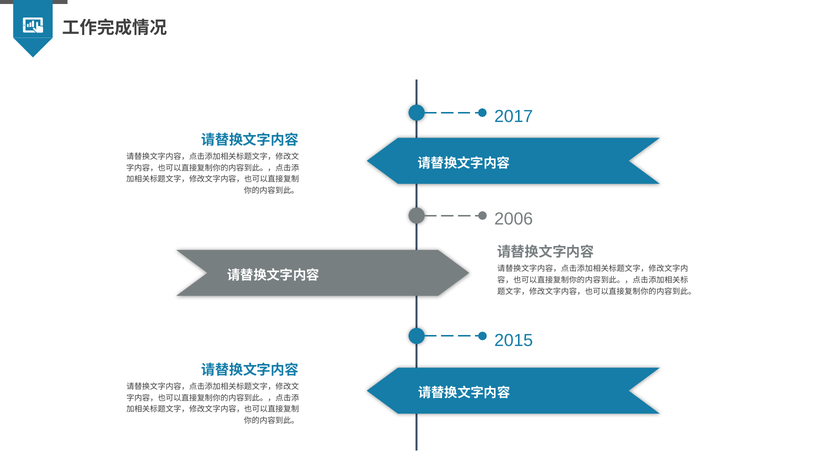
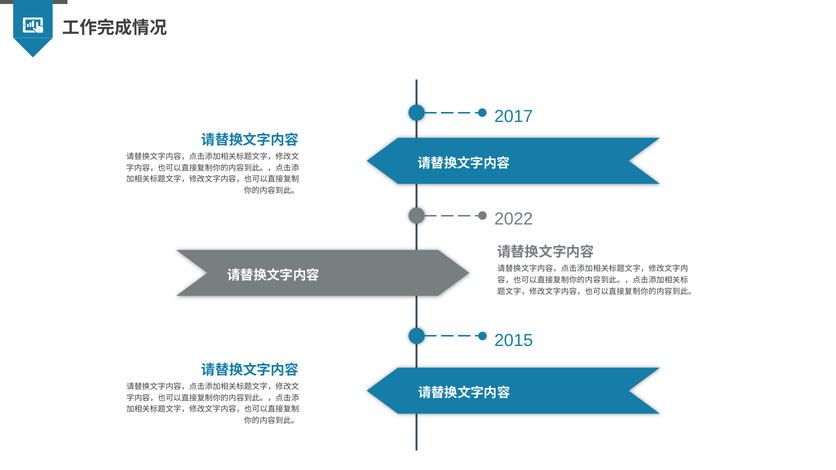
2006: 2006 -> 2022
